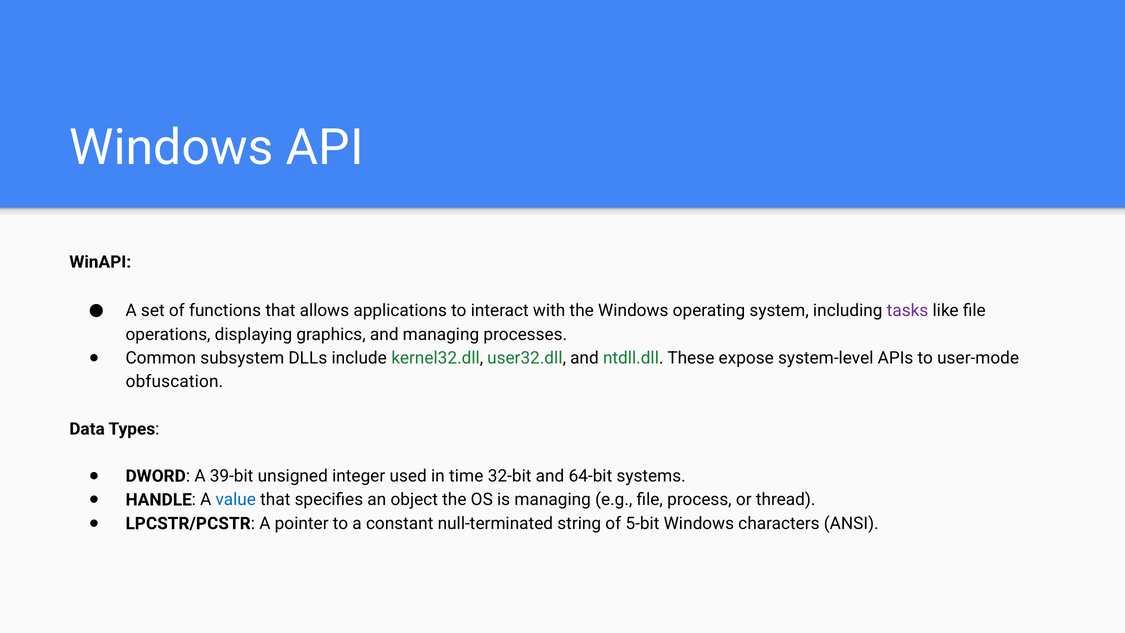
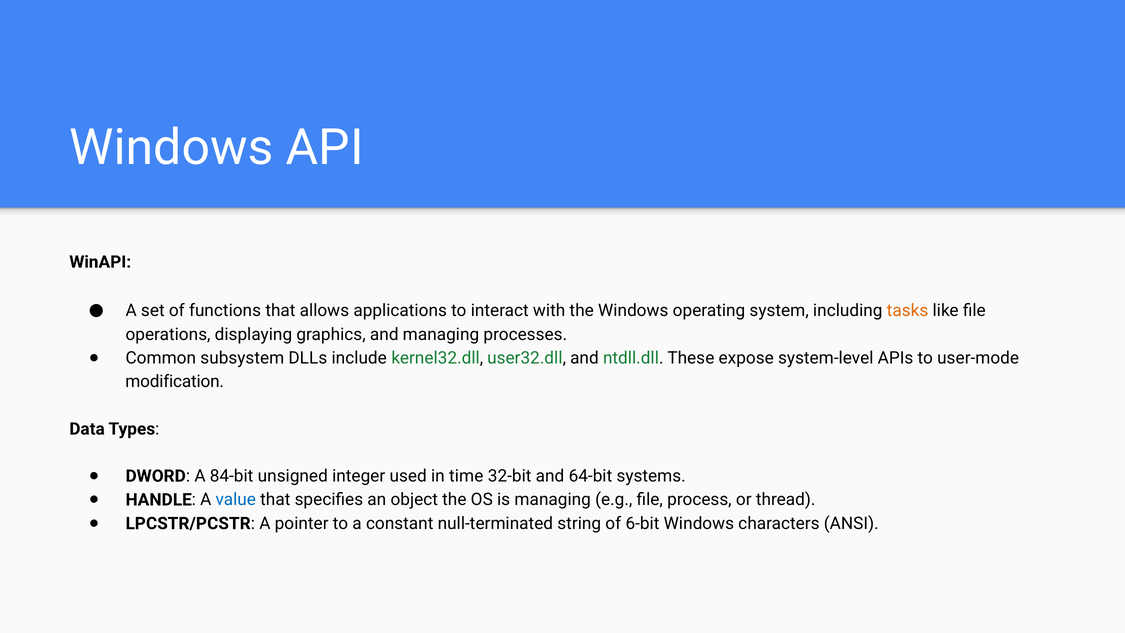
tasks colour: purple -> orange
obfuscation: obfuscation -> modification
39-bit: 39-bit -> 84-bit
5-bit: 5-bit -> 6-bit
